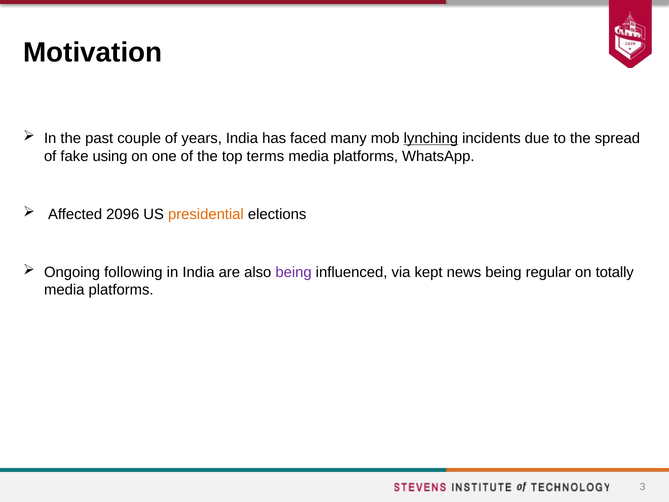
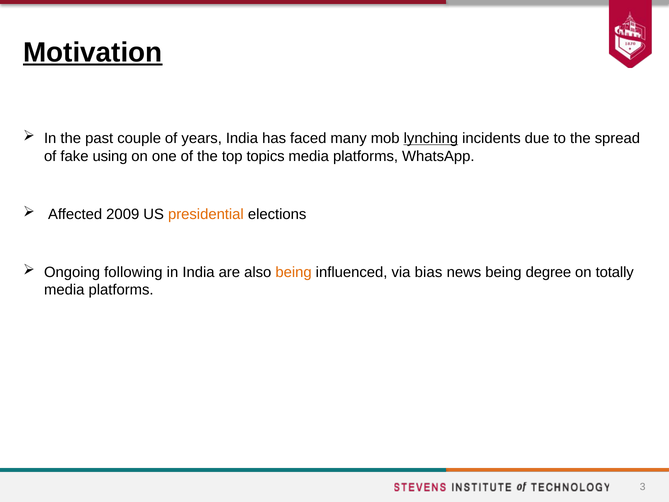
Motivation underline: none -> present
terms: terms -> topics
2096: 2096 -> 2009
being at (294, 272) colour: purple -> orange
kept: kept -> bias
regular: regular -> degree
